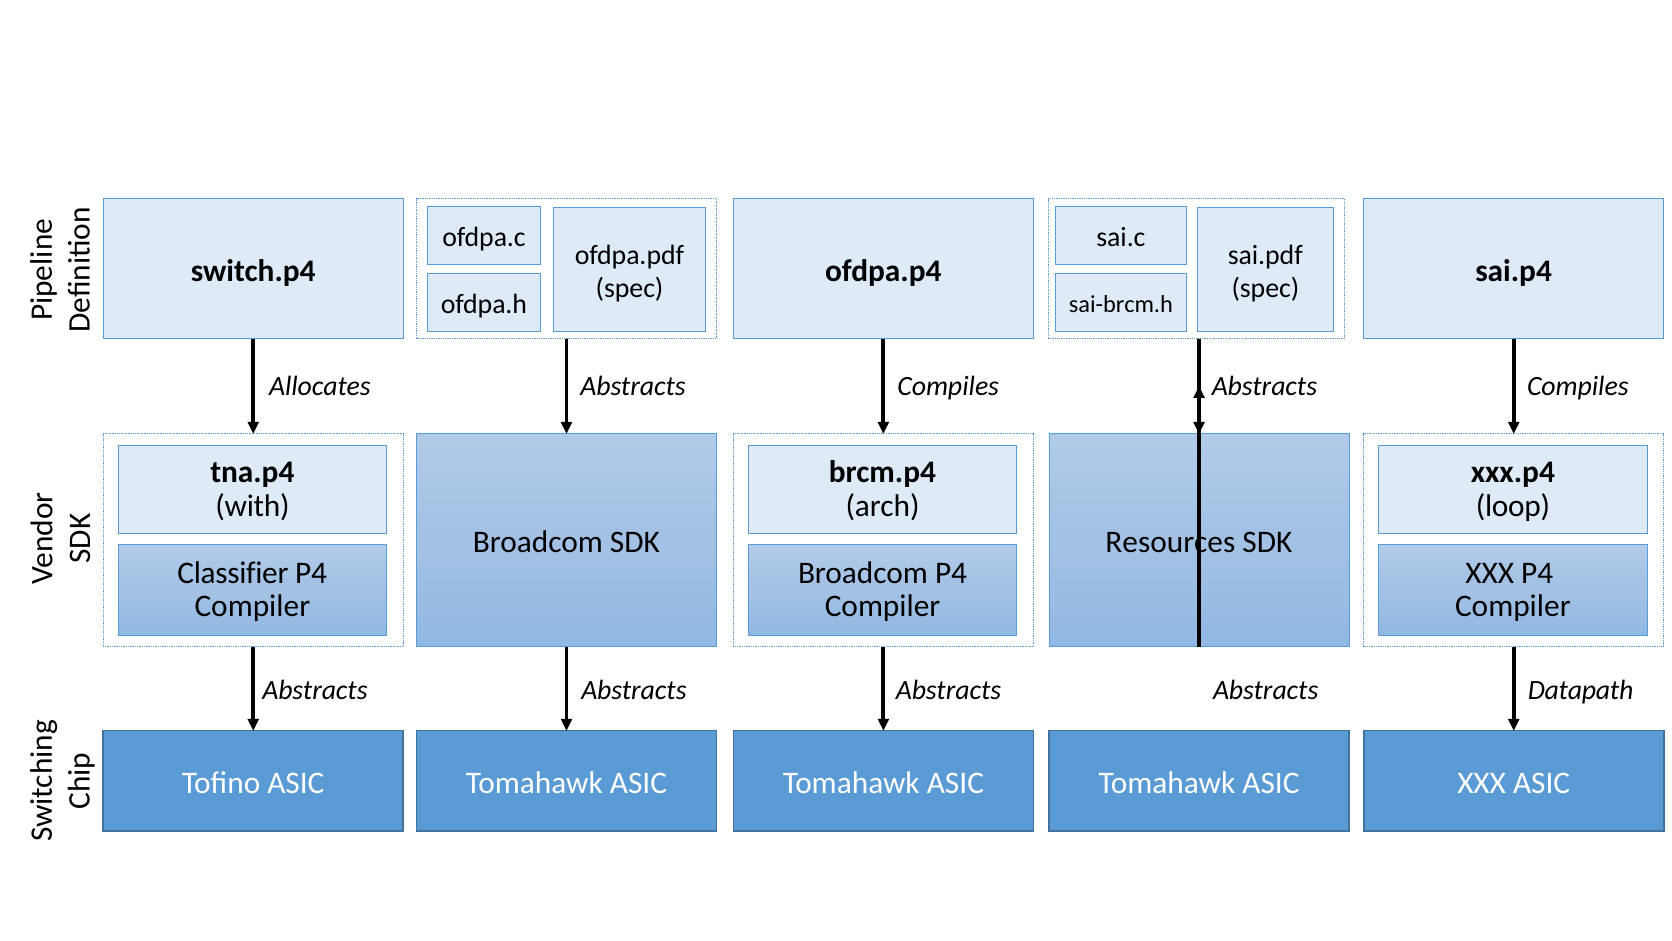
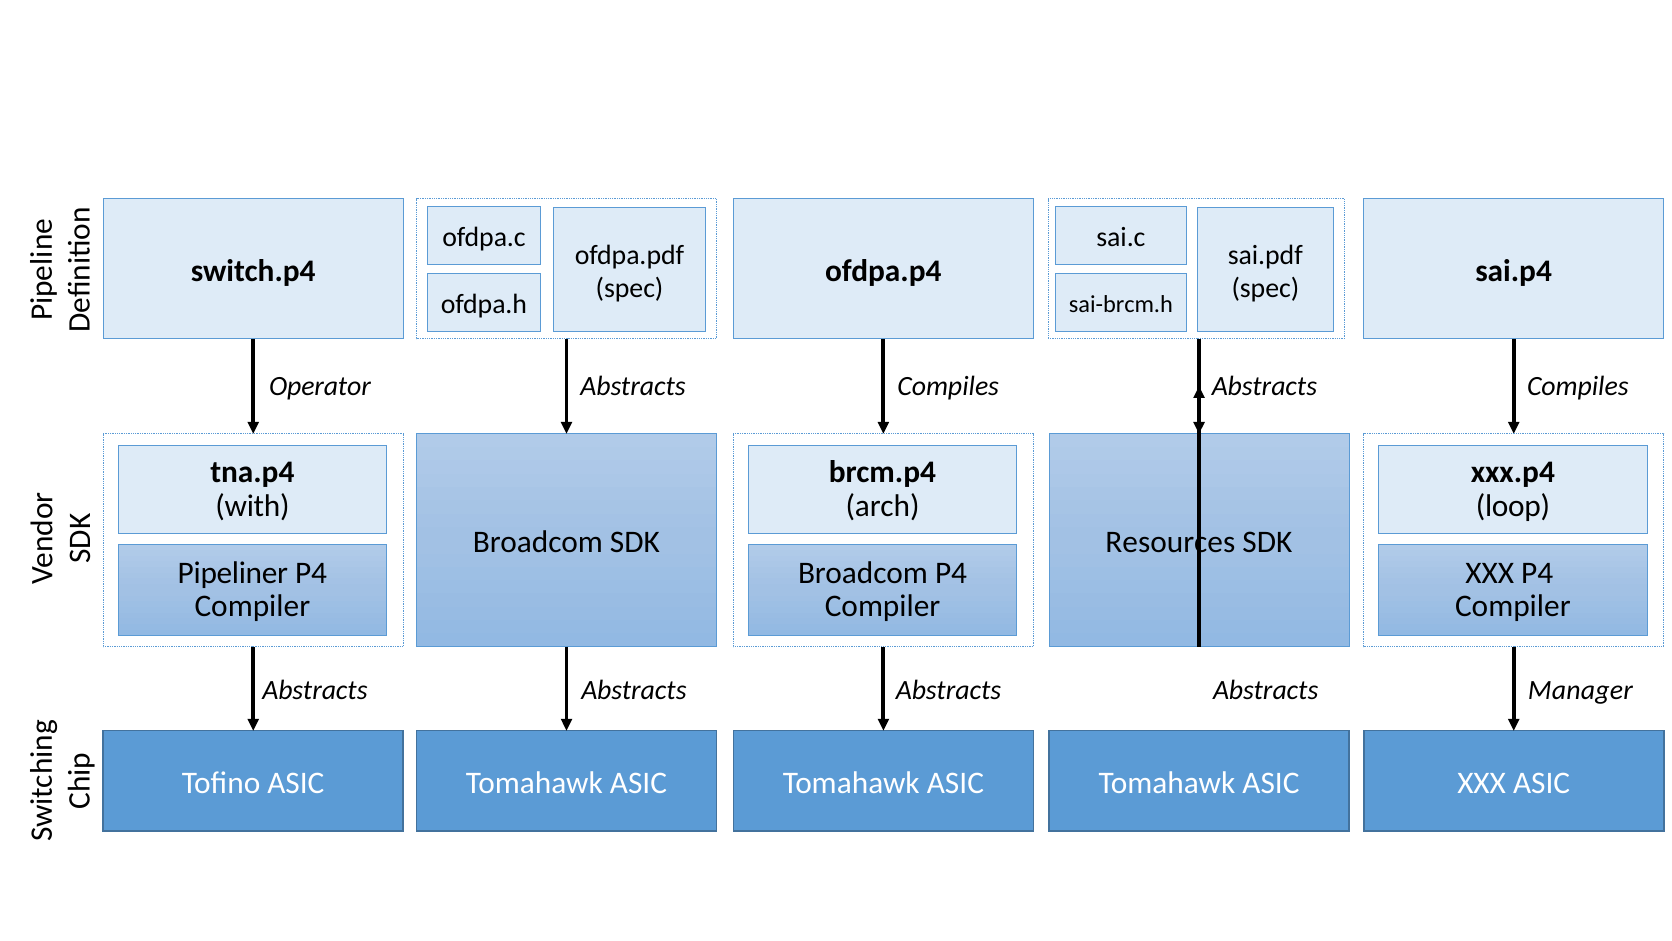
Allocates: Allocates -> Operator
Classifier: Classifier -> Pipeliner
Datapath: Datapath -> Manager
